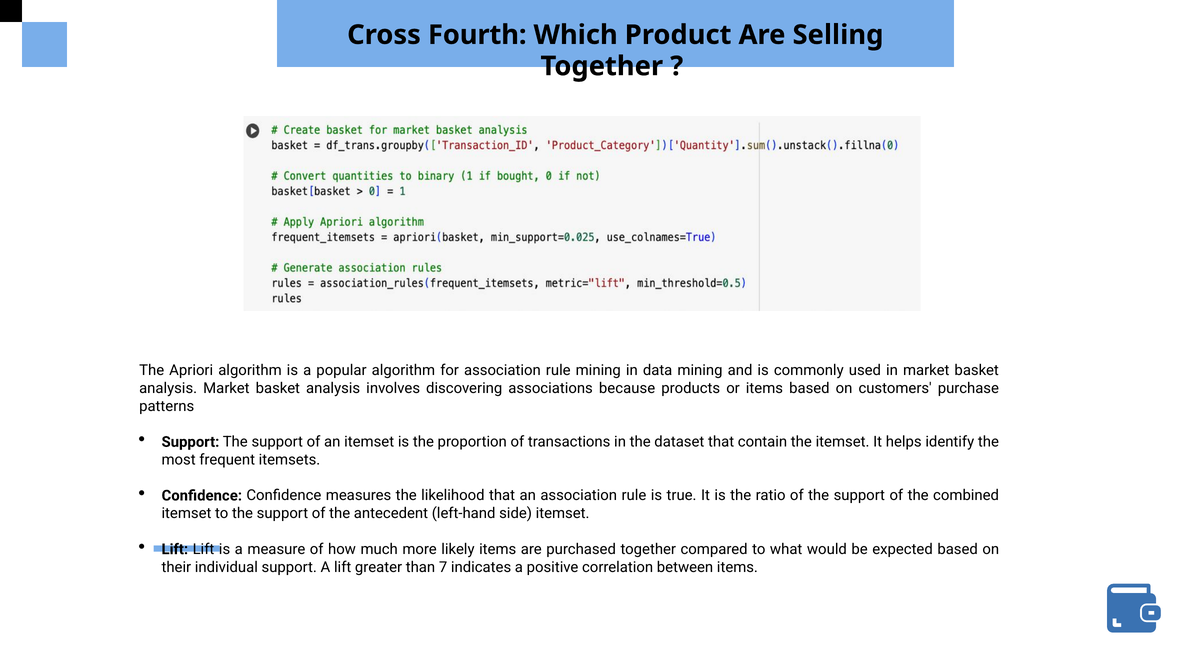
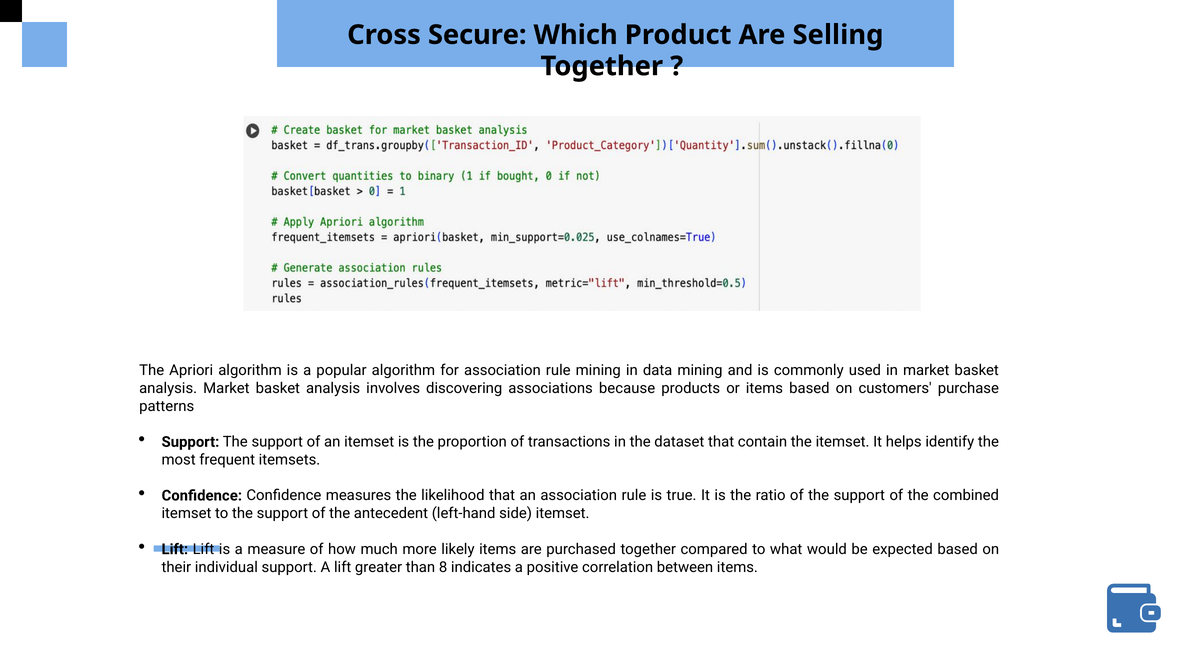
Fourth: Fourth -> Secure
7: 7 -> 8
